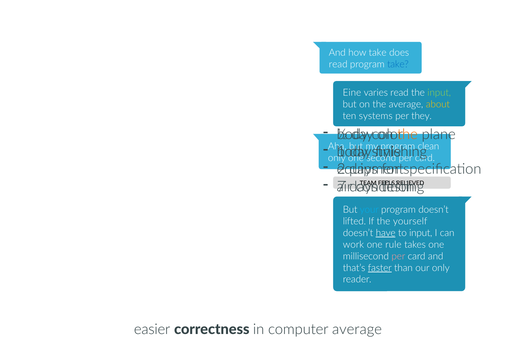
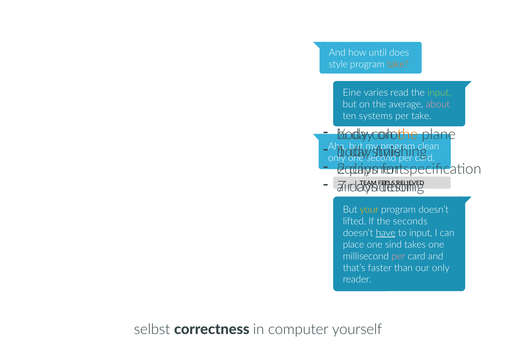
how take: take -> until
read at (338, 64): read -> style
take at (398, 64) colour: blue -> orange
about colour: yellow -> pink
per they: they -> take
your colour: light blue -> yellow
yourself: yourself -> seconds
work: work -> place
rule: rule -> sind
faster underline: present -> none
easier: easier -> selbst
computer average: average -> yourself
